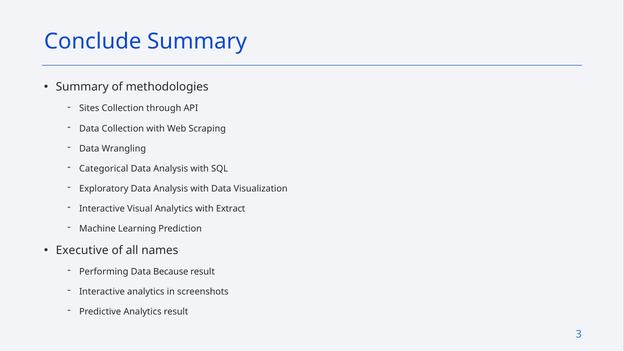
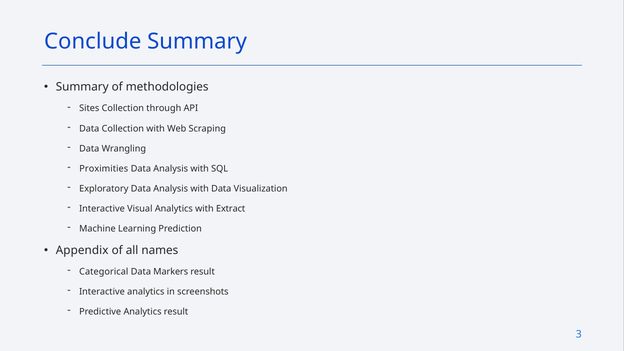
Categorical: Categorical -> Proximities
Executive: Executive -> Appendix
Performing: Performing -> Categorical
Because: Because -> Markers
